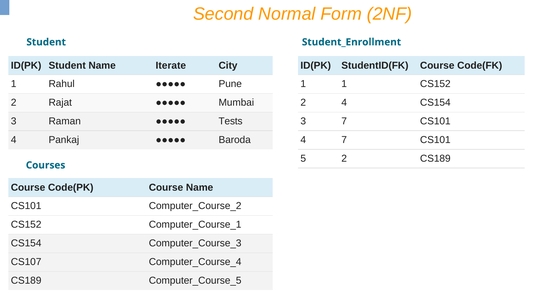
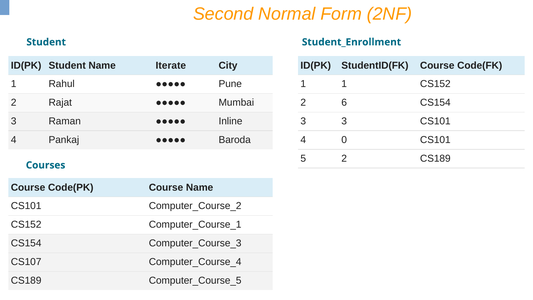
2 4: 4 -> 6
Tests: Tests -> Inline
3 7: 7 -> 3
4 7: 7 -> 0
